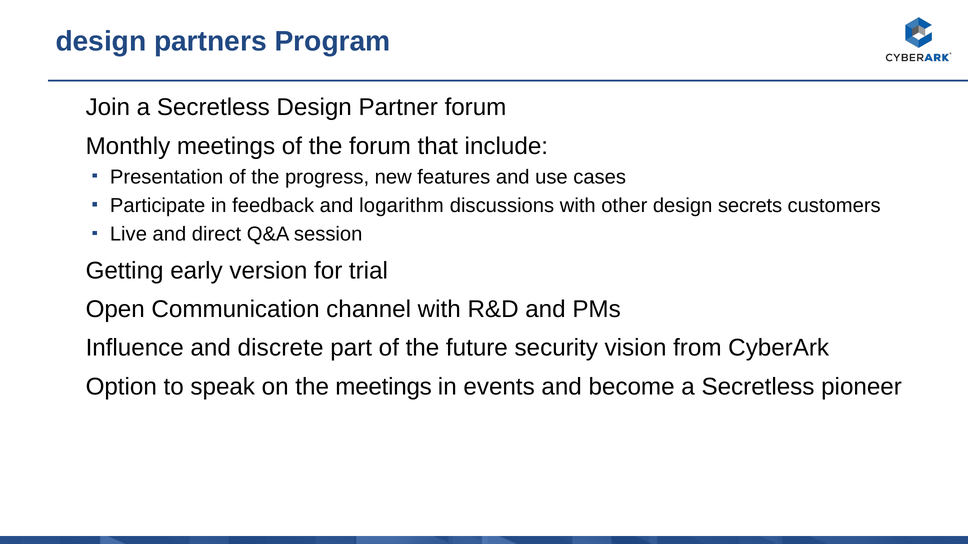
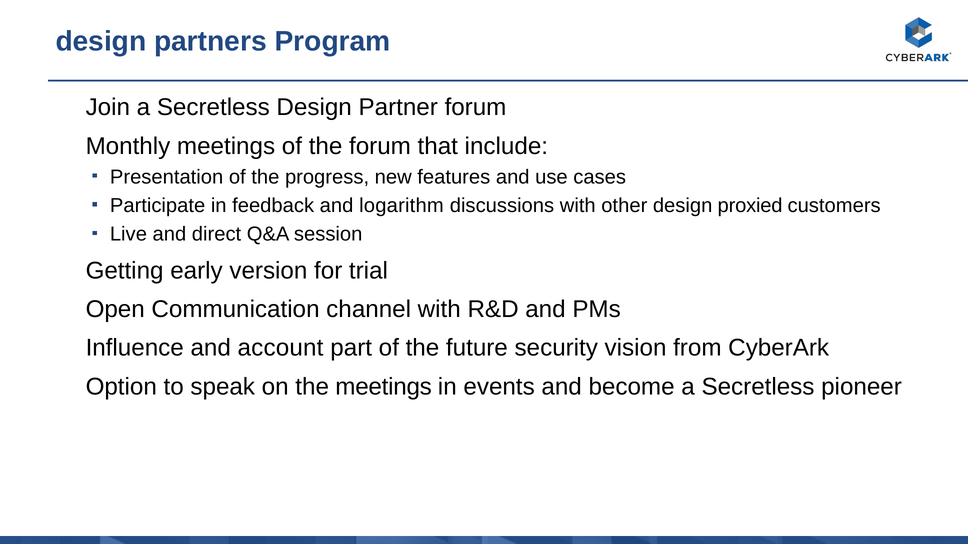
secrets: secrets -> proxied
discrete: discrete -> account
